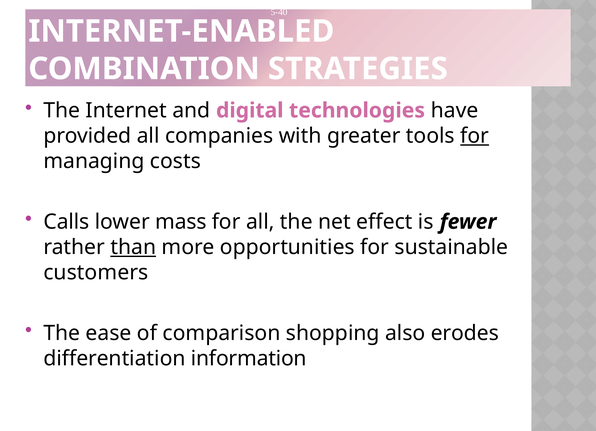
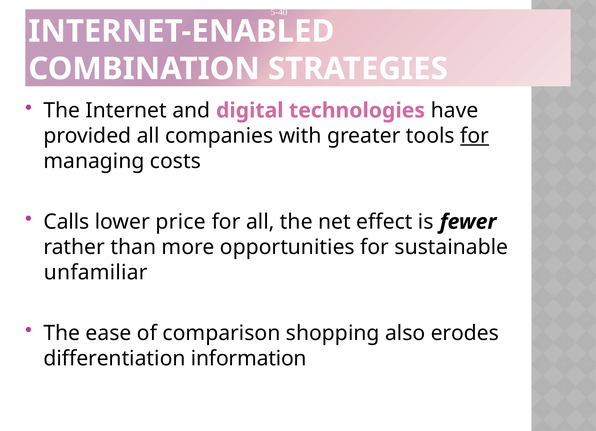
mass: mass -> price
than underline: present -> none
customers: customers -> unfamiliar
